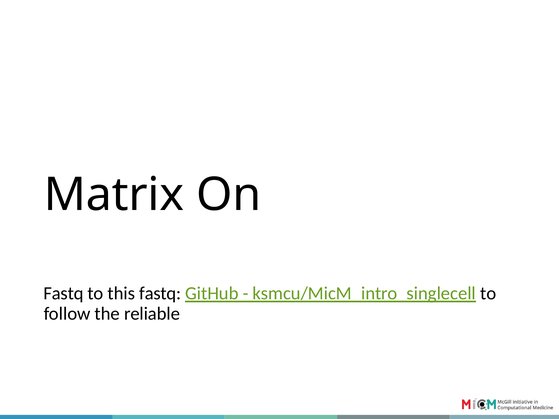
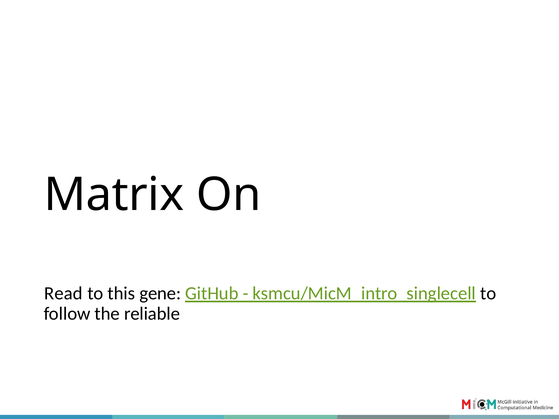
Fastq at (64, 294): Fastq -> Read
this fastq: fastq -> gene
